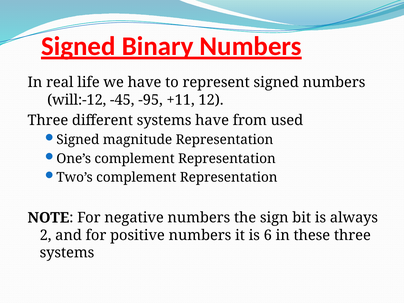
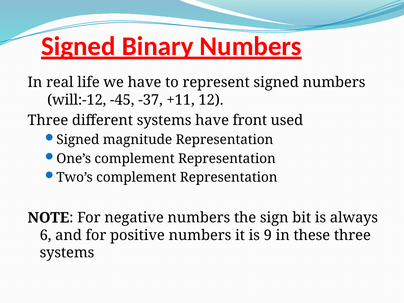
-95: -95 -> -37
from: from -> front
2: 2 -> 6
6: 6 -> 9
